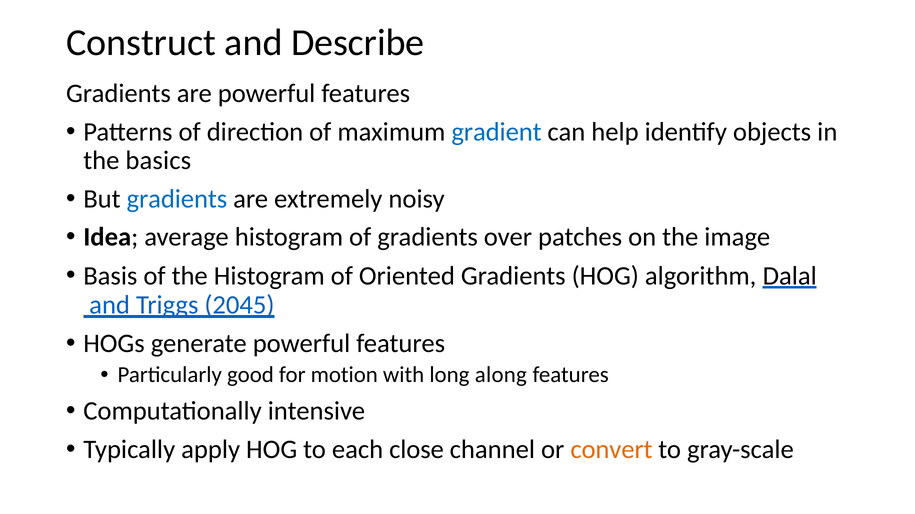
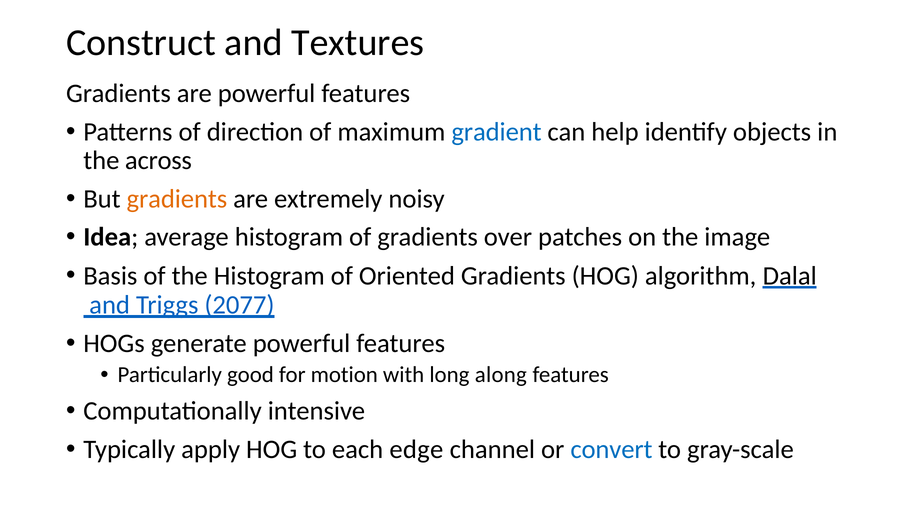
Describe: Describe -> Textures
basics: basics -> across
gradients at (177, 199) colour: blue -> orange
2045: 2045 -> 2077
close: close -> edge
convert colour: orange -> blue
